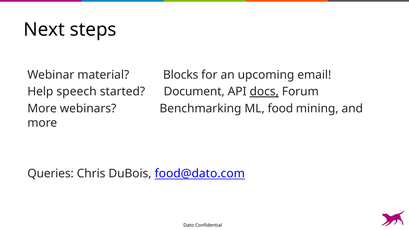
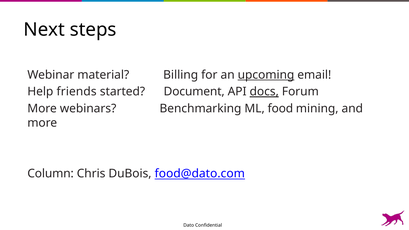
Blocks: Blocks -> Billing
upcoming underline: none -> present
speech: speech -> friends
Queries: Queries -> Column
